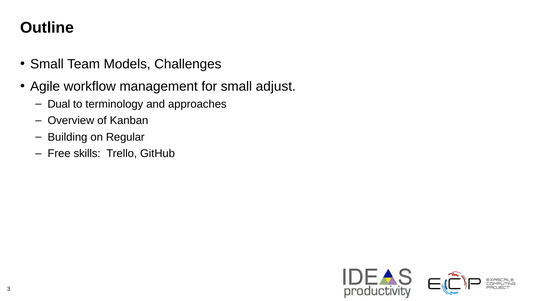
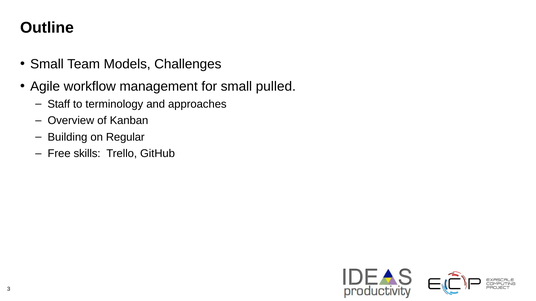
adjust: adjust -> pulled
Dual: Dual -> Staff
